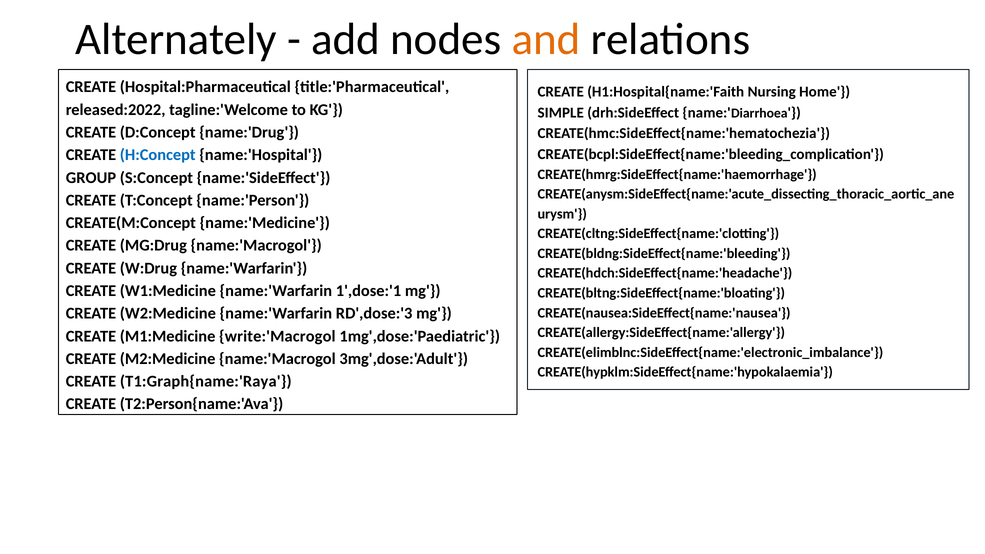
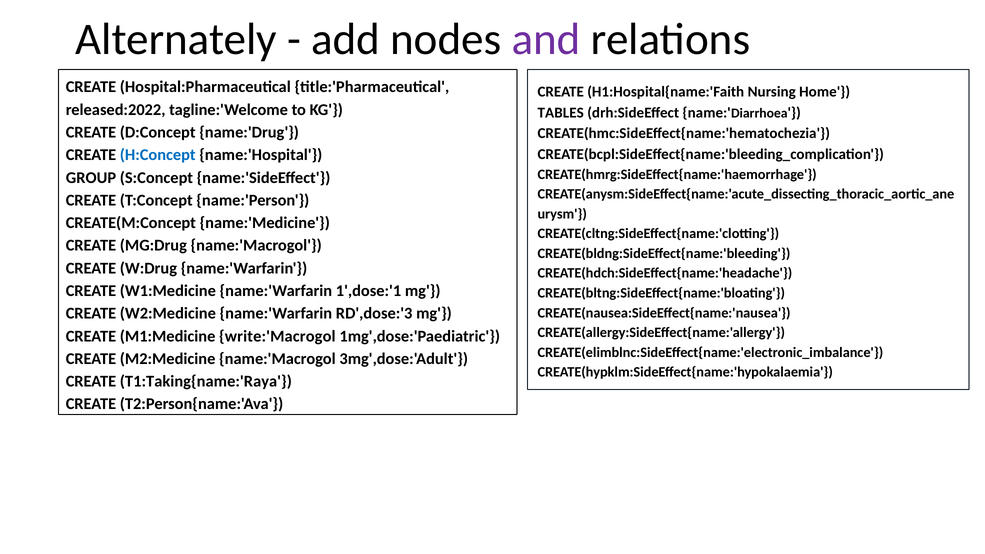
and colour: orange -> purple
SIMPLE: SIMPLE -> TABLES
T1:Graph{name:'Raya: T1:Graph{name:'Raya -> T1:Taking{name:'Raya
